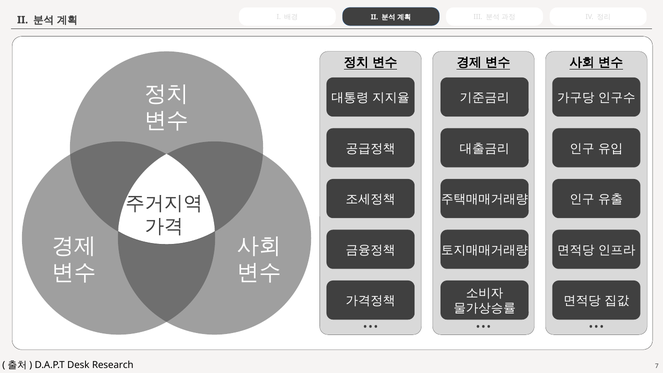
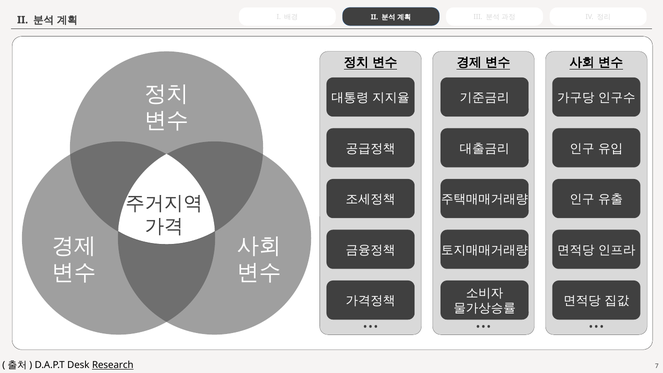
Research underline: none -> present
